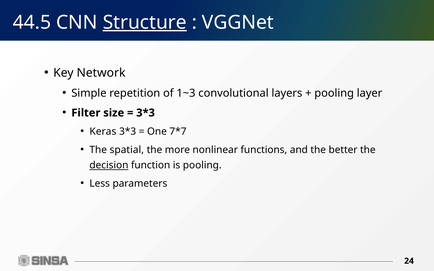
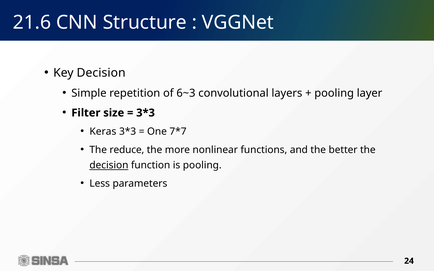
44.5: 44.5 -> 21.6
Structure underline: present -> none
Key Network: Network -> Decision
1~3: 1~3 -> 6~3
spatial: spatial -> reduce
